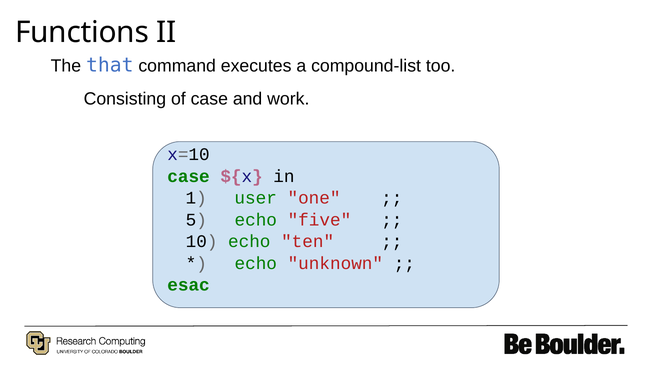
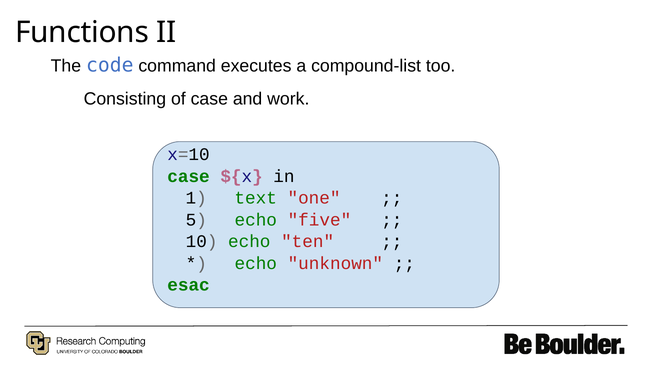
that: that -> code
user: user -> text
